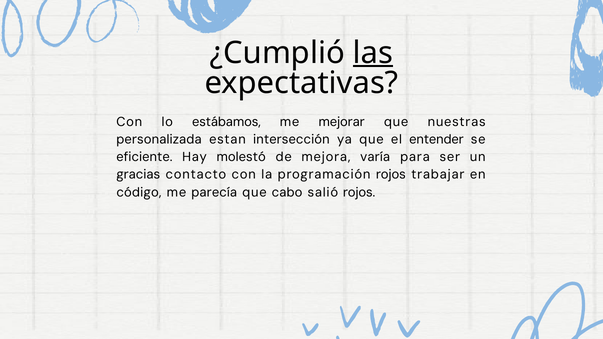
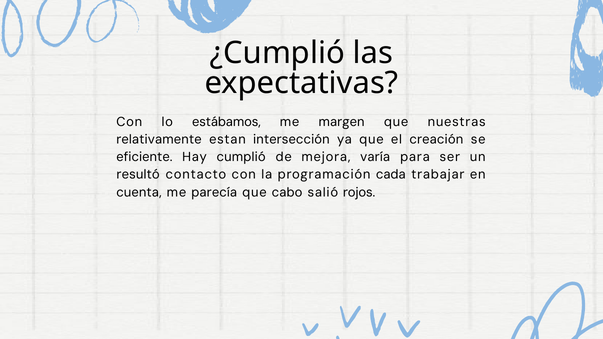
las underline: present -> none
mejorar: mejorar -> margen
personalizada: personalizada -> relativamente
entender: entender -> creación
molestó: molestó -> cumplió
gracias: gracias -> resultó
programación rojos: rojos -> cada
código: código -> cuenta
